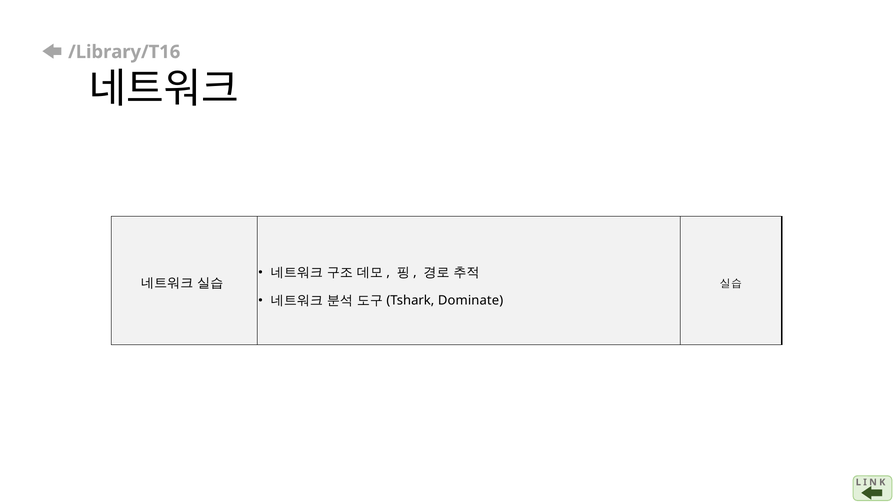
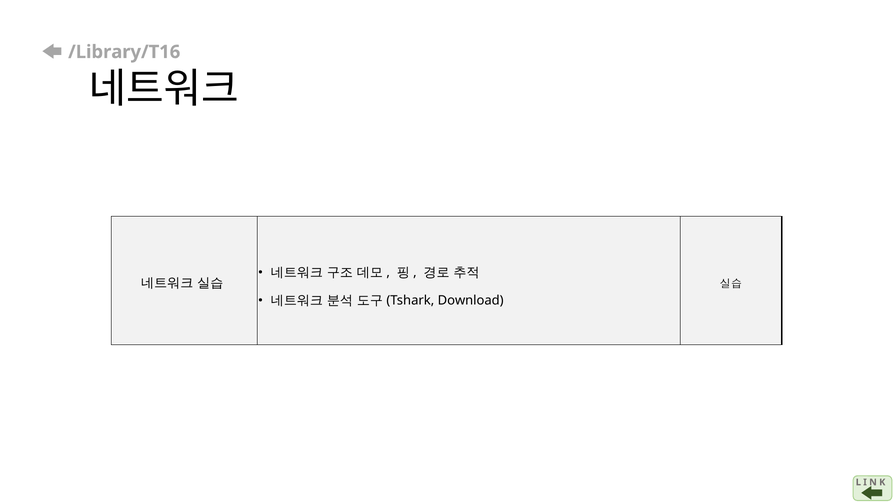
Dominate: Dominate -> Download
